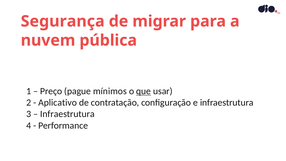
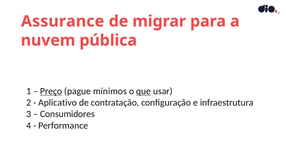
Segurança: Segurança -> Assurance
Preço underline: none -> present
Infraestrutura at (67, 114): Infraestrutura -> Consumidores
